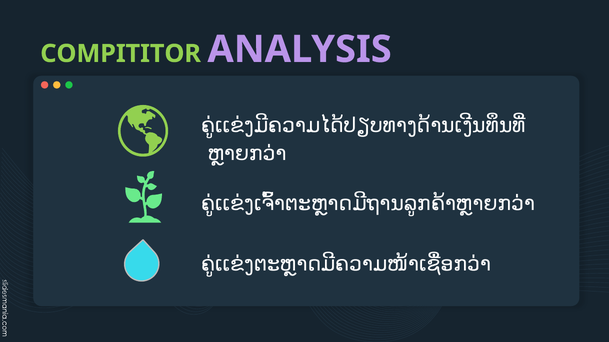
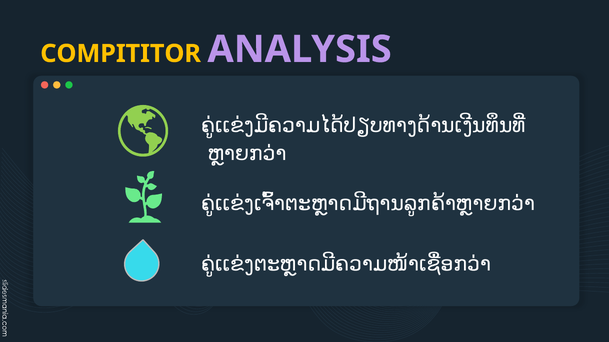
COMPITITOR colour: light green -> yellow
